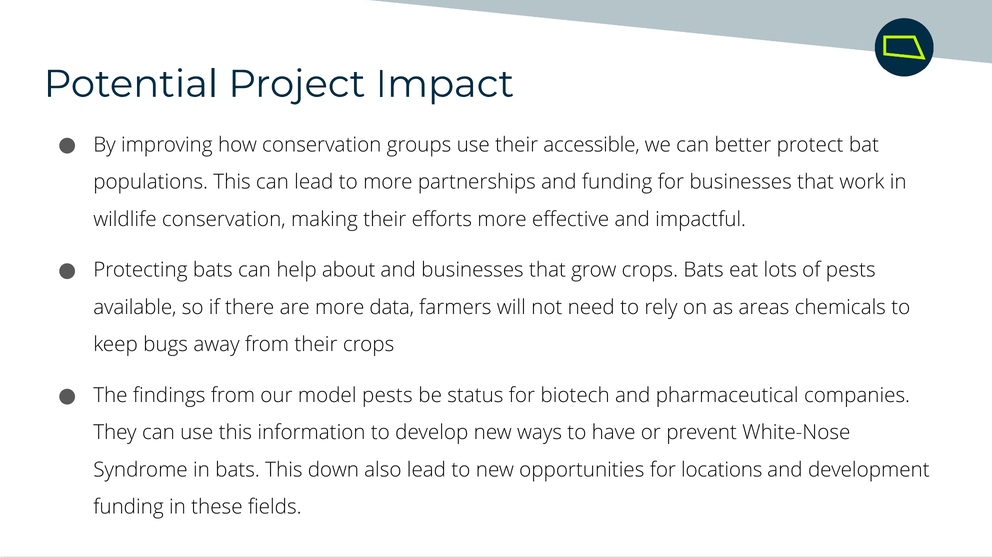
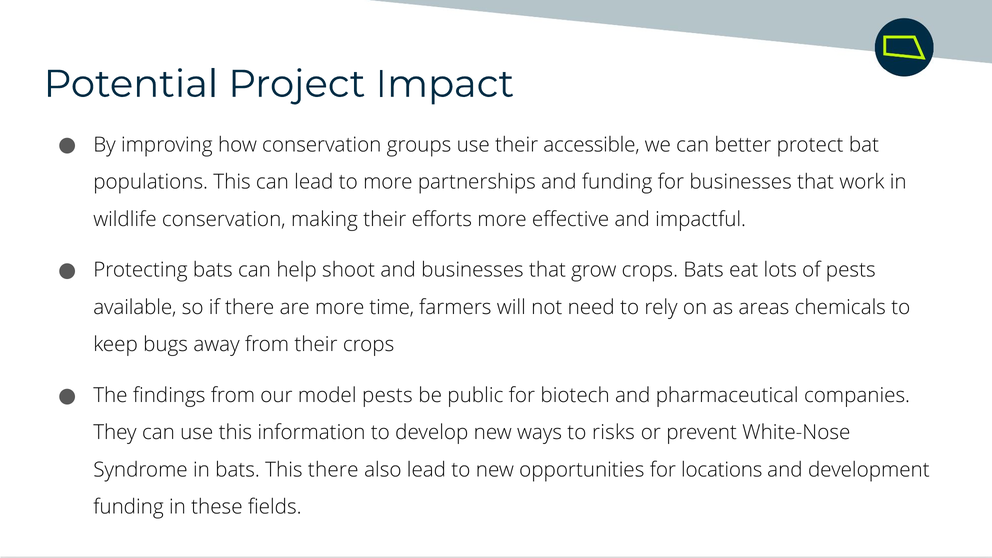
about: about -> shoot
data: data -> time
status: status -> public
have: have -> risks
This down: down -> there
